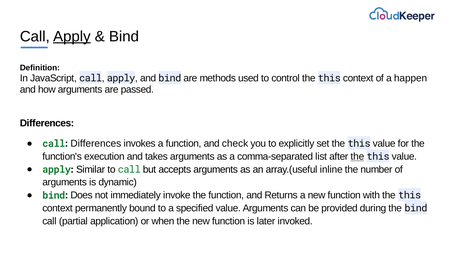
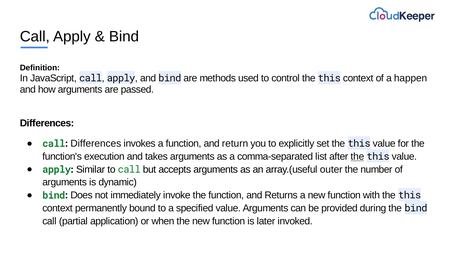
Apply at (72, 36) underline: present -> none
check: check -> return
inline: inline -> outer
